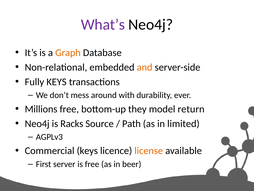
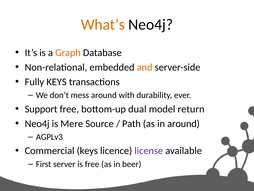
What’s colour: purple -> orange
Millions: Millions -> Support
they: they -> dual
Racks: Racks -> Mere
in limited: limited -> around
license colour: orange -> purple
